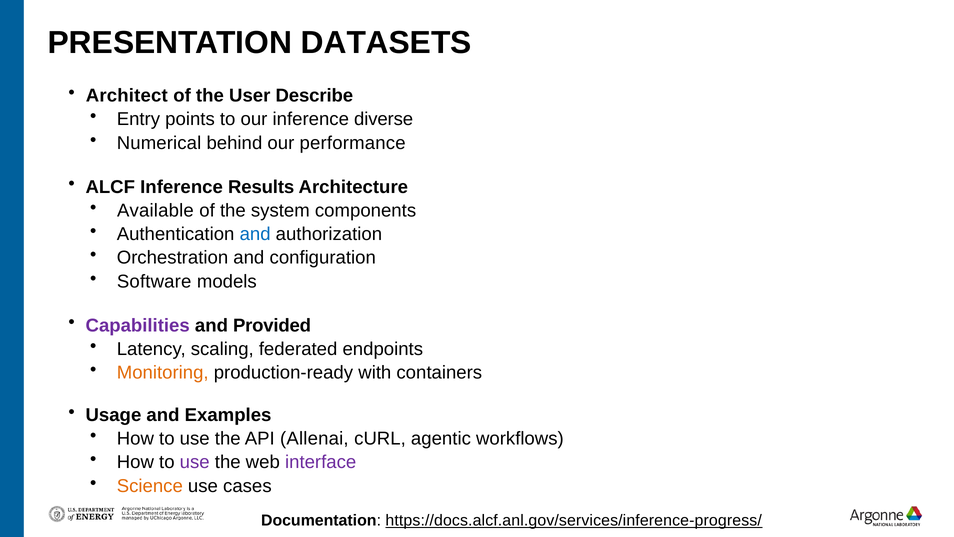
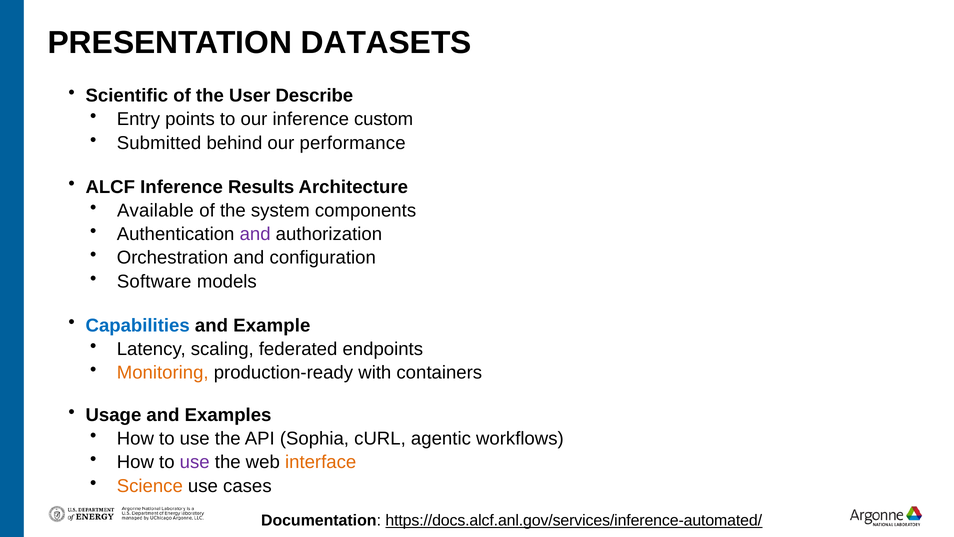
Architect: Architect -> Scientific
diverse: diverse -> custom
Numerical: Numerical -> Submitted
and at (255, 234) colour: blue -> purple
Capabilities colour: purple -> blue
Provided: Provided -> Example
Allenai: Allenai -> Sophia
interface colour: purple -> orange
https://docs.alcf.anl.gov/services/inference-progress/: https://docs.alcf.anl.gov/services/inference-progress/ -> https://docs.alcf.anl.gov/services/inference-automated/
